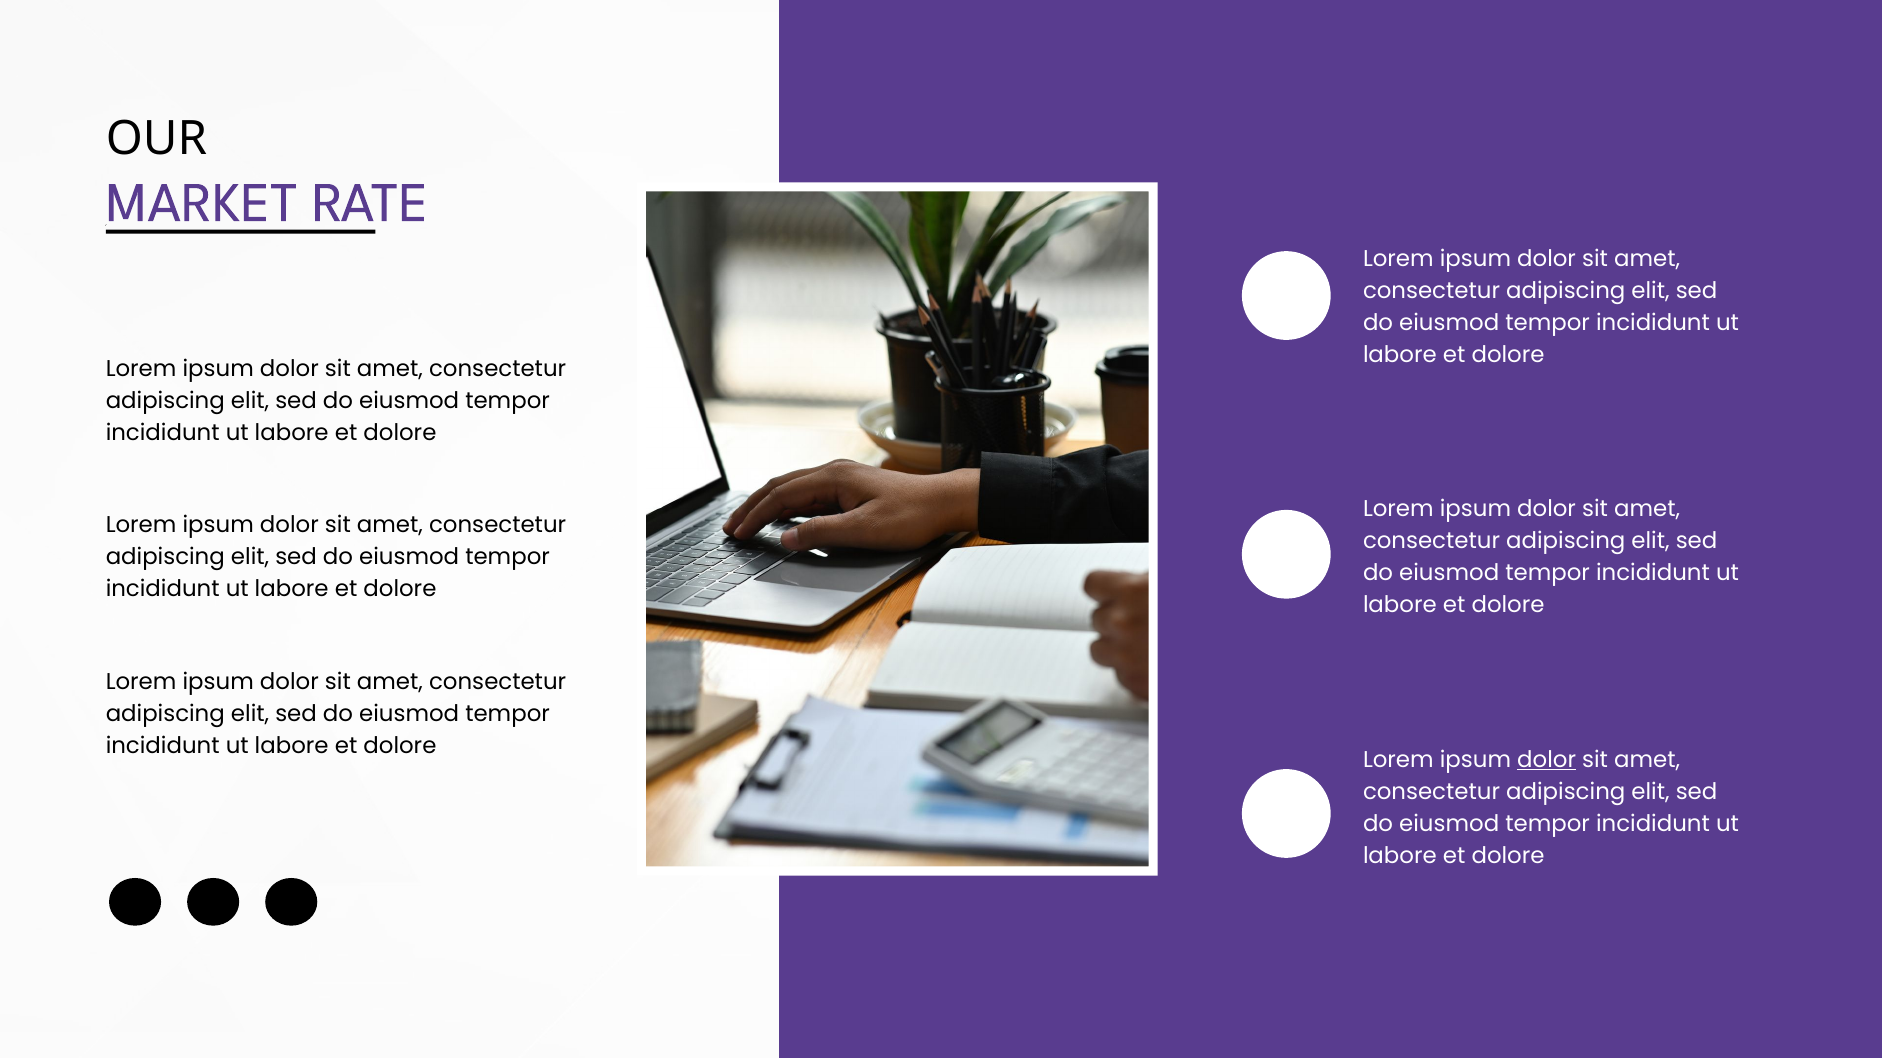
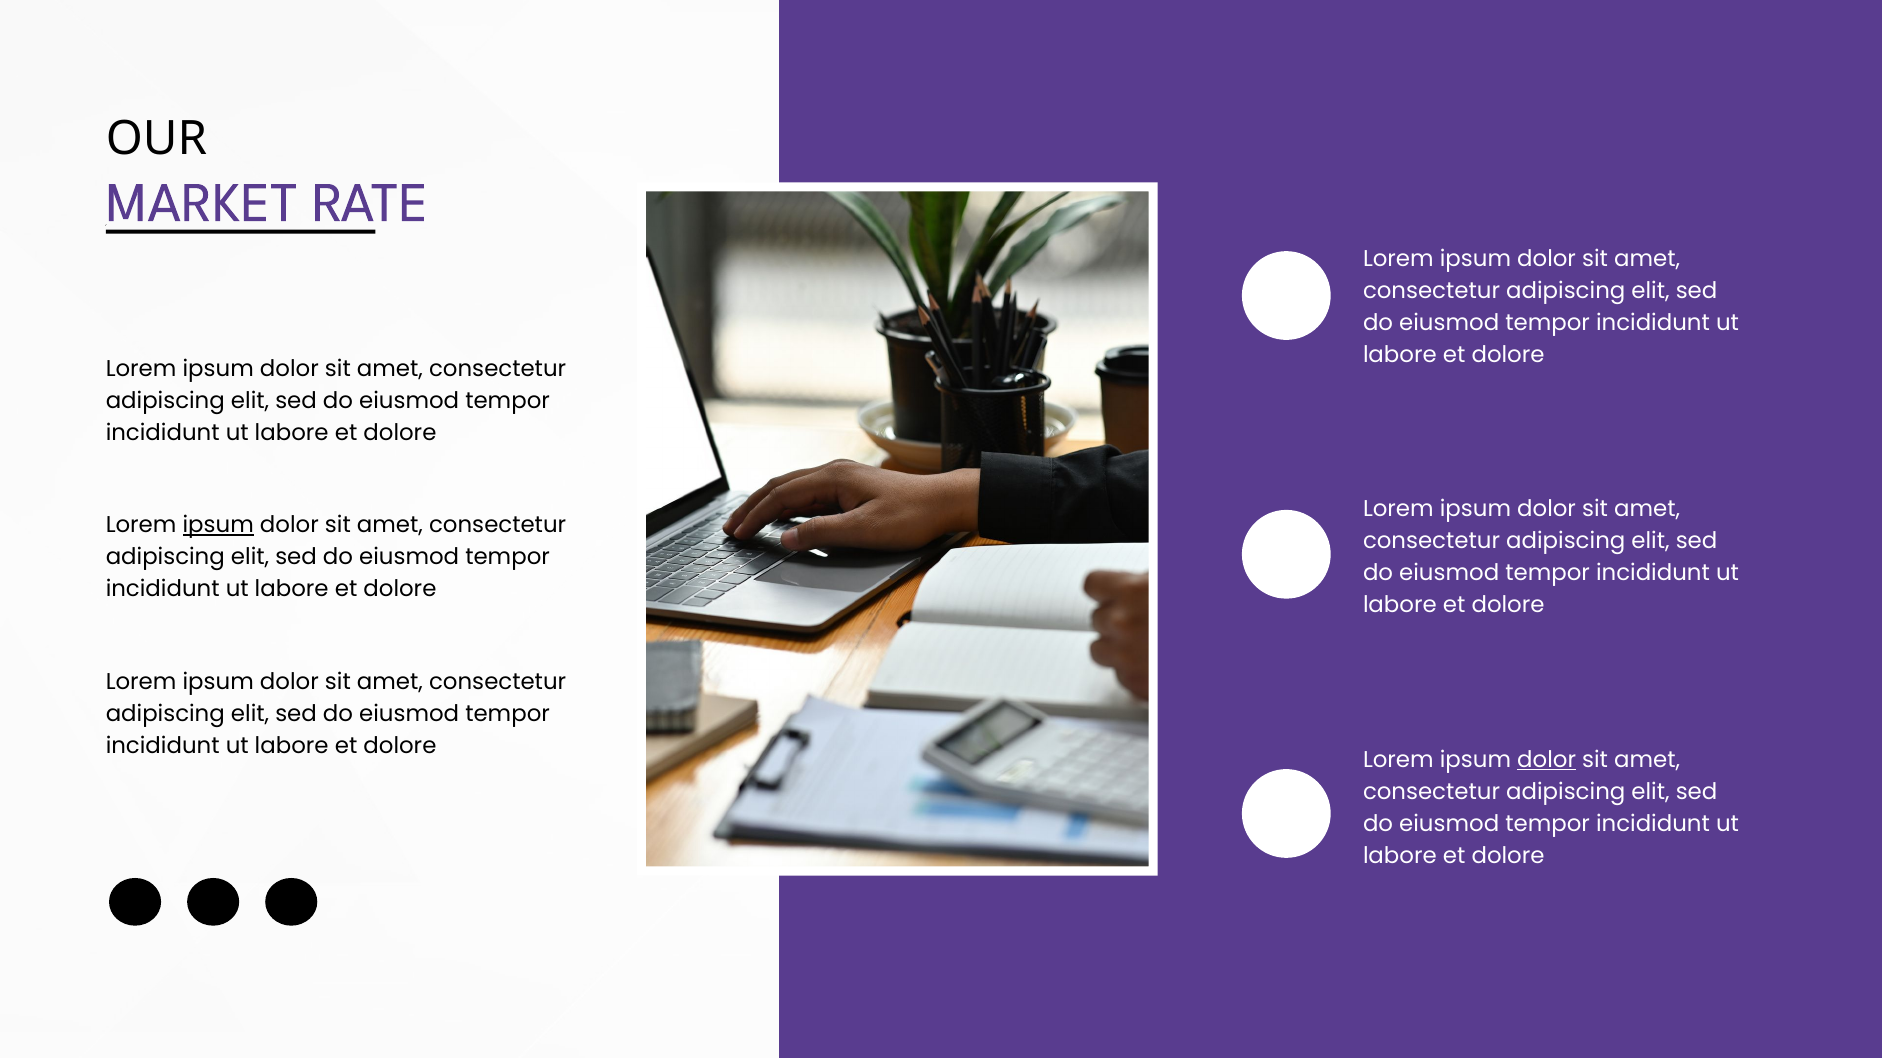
ipsum at (218, 525) underline: none -> present
